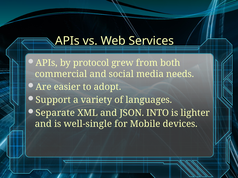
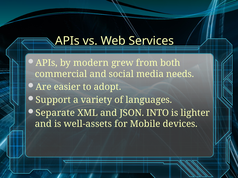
protocol: protocol -> modern
well-single: well-single -> well-assets
